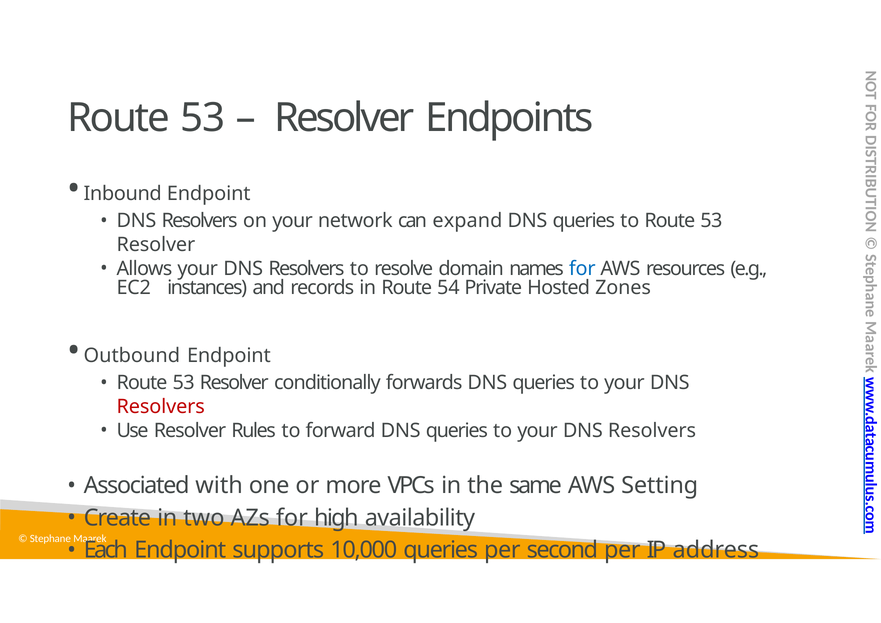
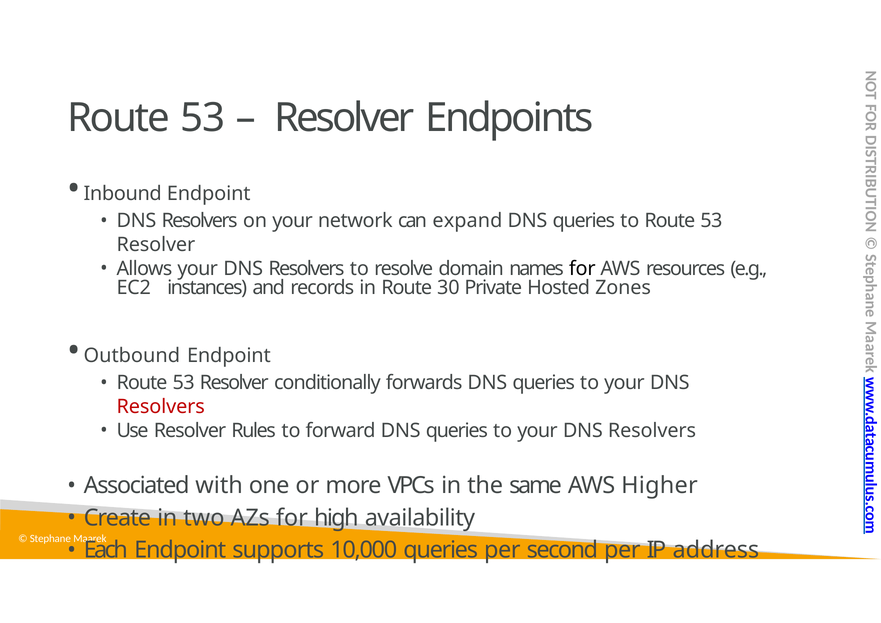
for at (582, 269) colour: blue -> black
54: 54 -> 30
Setting: Setting -> Higher
